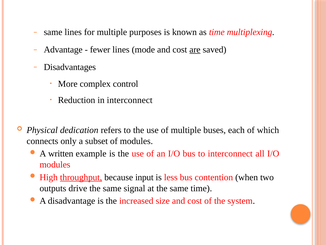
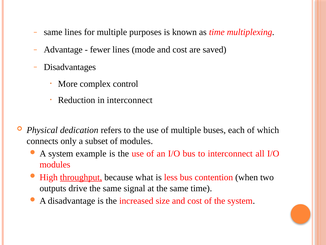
are underline: present -> none
A written: written -> system
input: input -> what
